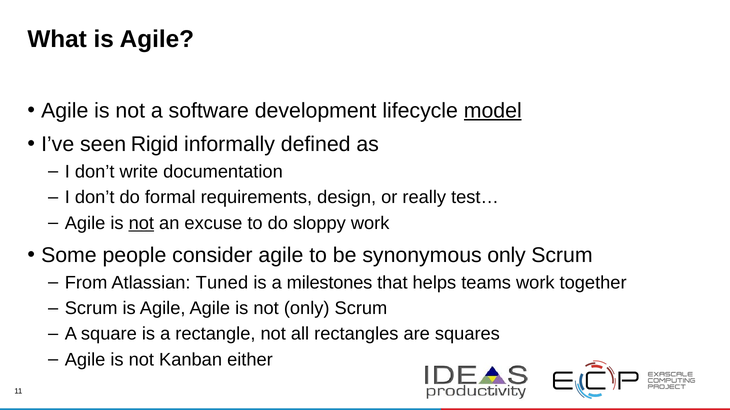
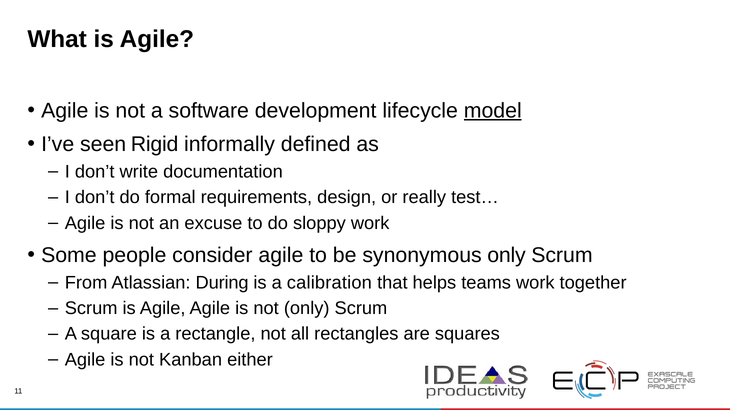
not at (141, 224) underline: present -> none
Tuned: Tuned -> During
milestones: milestones -> calibration
